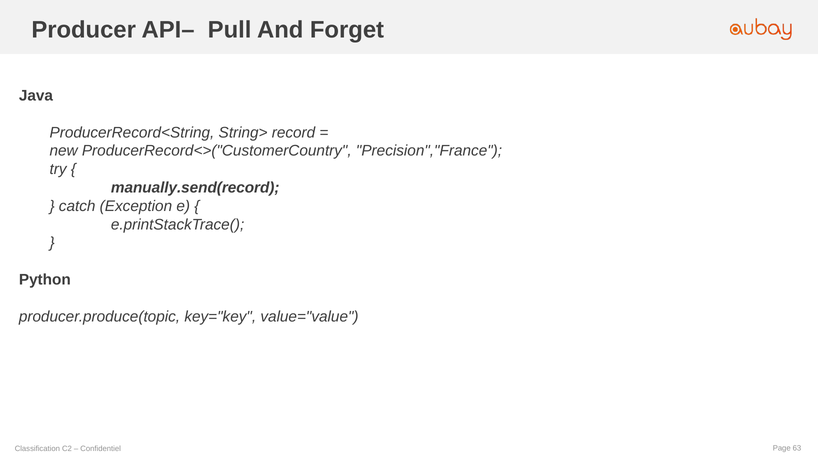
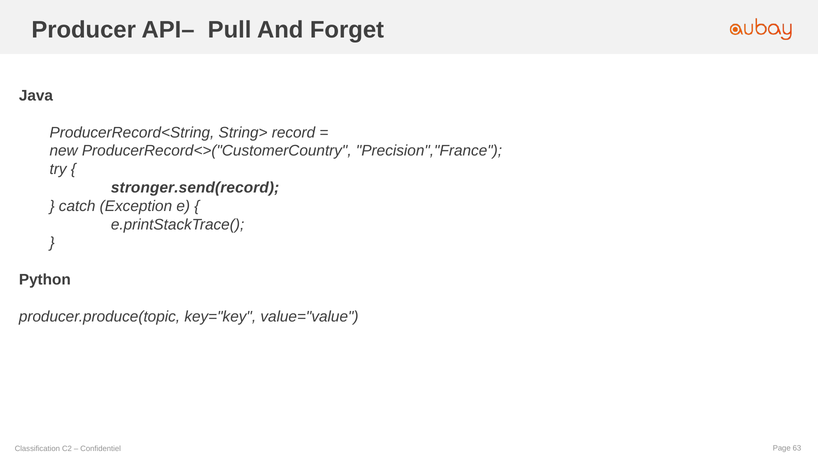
manually.send(record: manually.send(record -> stronger.send(record
